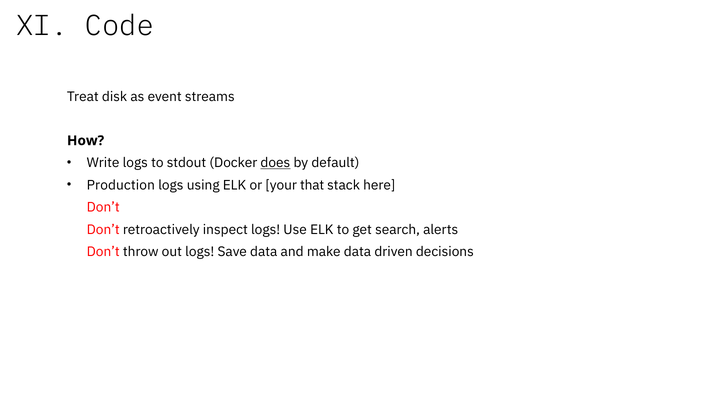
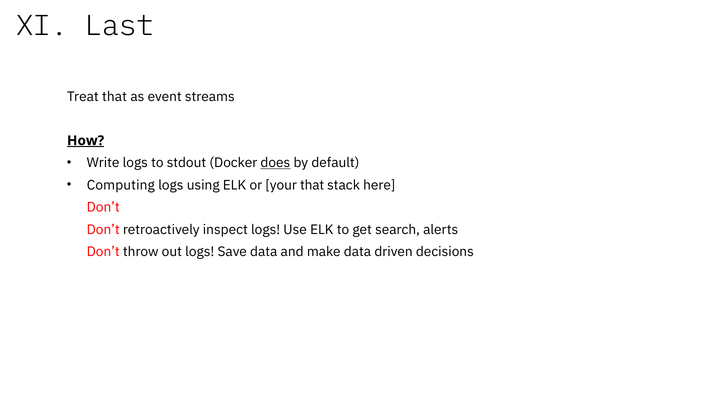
Code: Code -> Last
Treat disk: disk -> that
How underline: none -> present
Production: Production -> Computing
